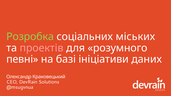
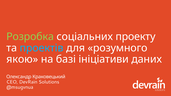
міських: міських -> проекту
проектів colour: pink -> light blue
певні: певні -> якою
